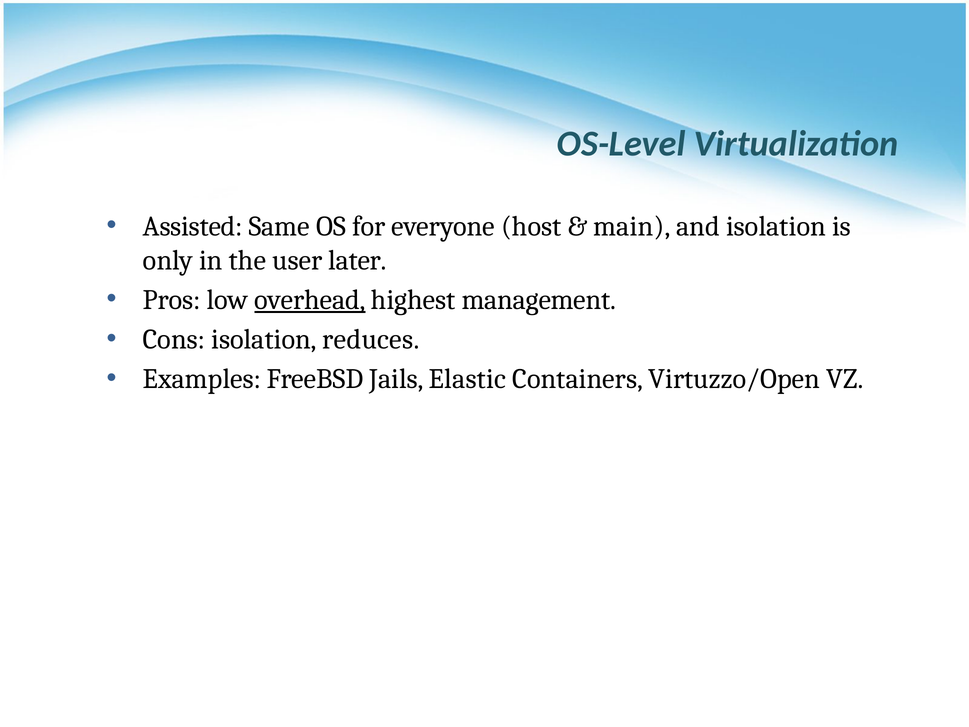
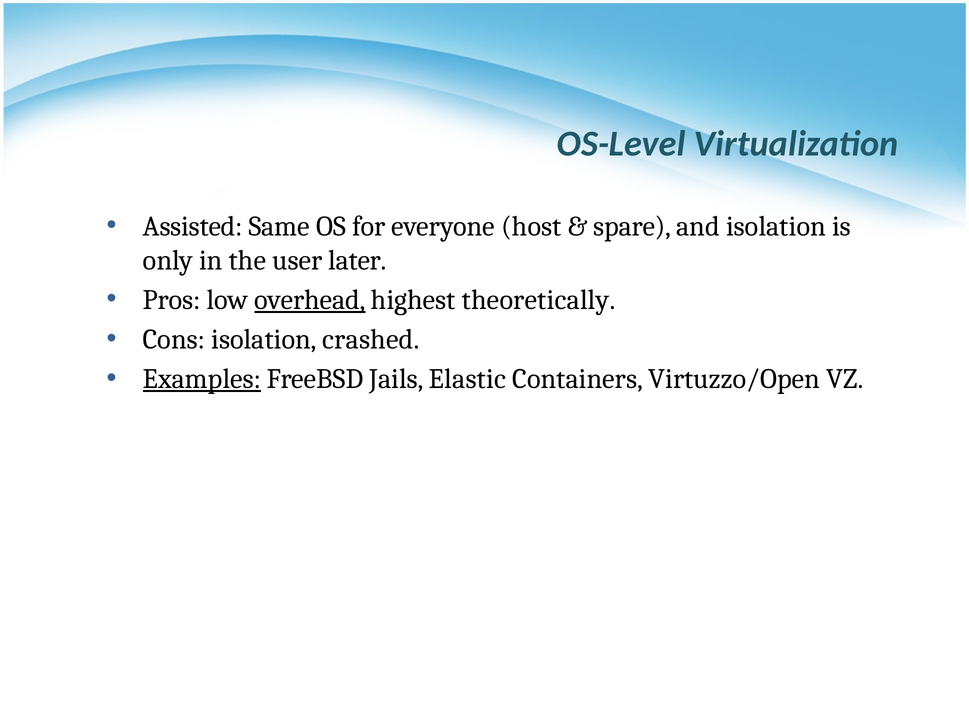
main: main -> spare
management: management -> theoretically
reduces: reduces -> crashed
Examples underline: none -> present
